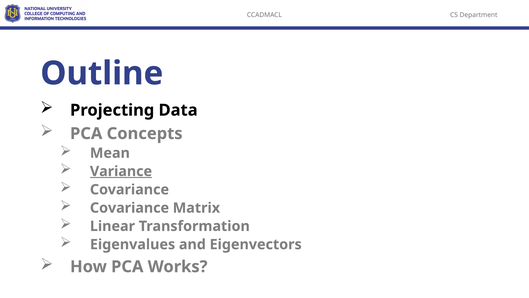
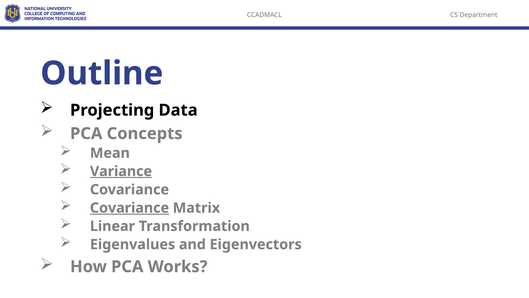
Covariance at (129, 208) underline: none -> present
